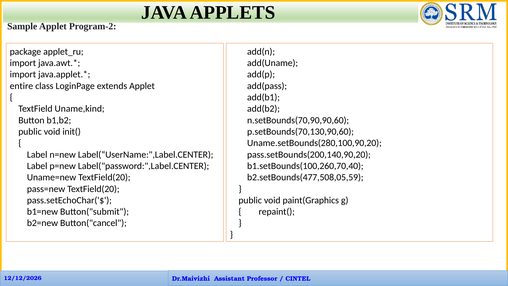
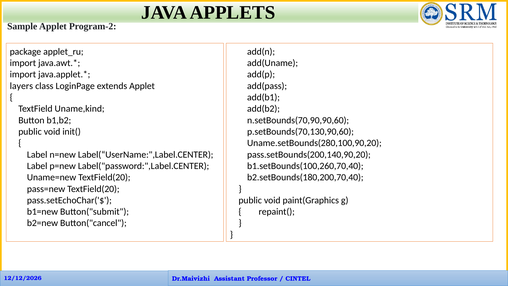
entire: entire -> layers
b2.setBounds(477,508,05,59: b2.setBounds(477,508,05,59 -> b2.setBounds(180,200,70,40
